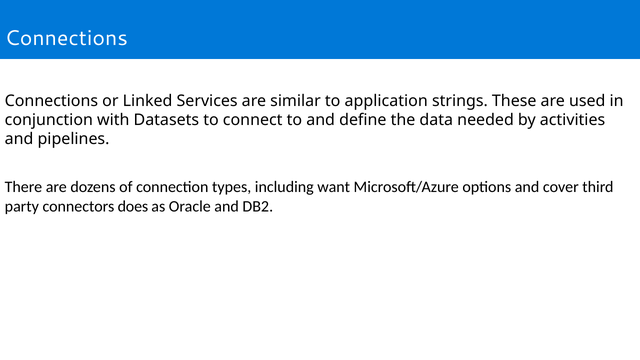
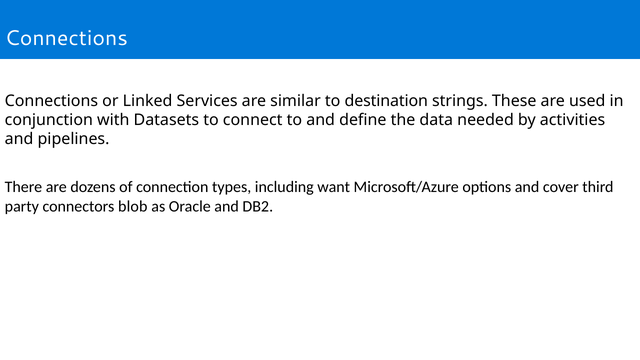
application: application -> destination
does: does -> blob
